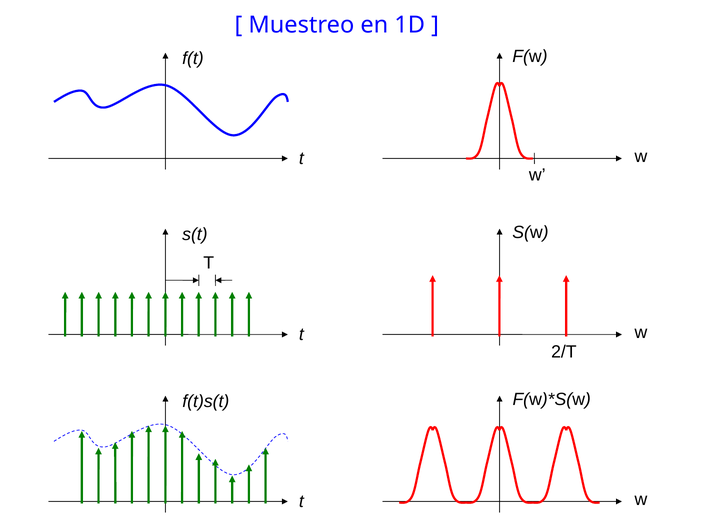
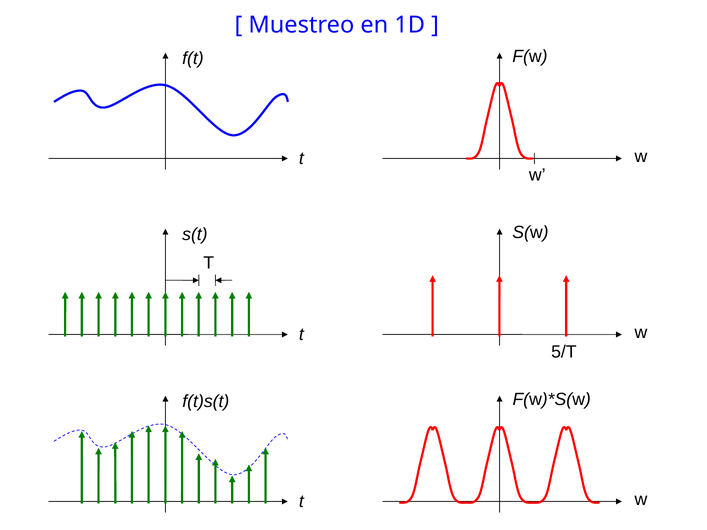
2/T: 2/T -> 5/T
